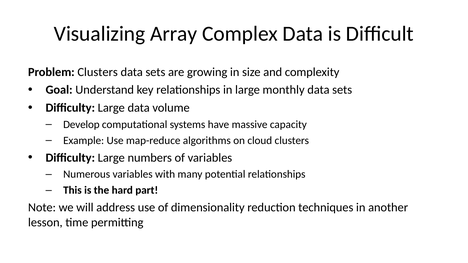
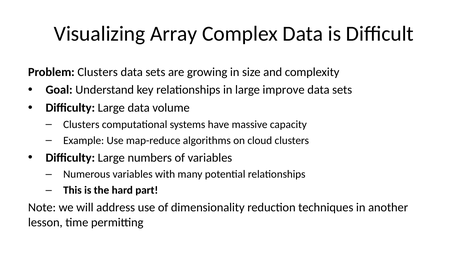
monthly: monthly -> improve
Develop at (81, 125): Develop -> Clusters
